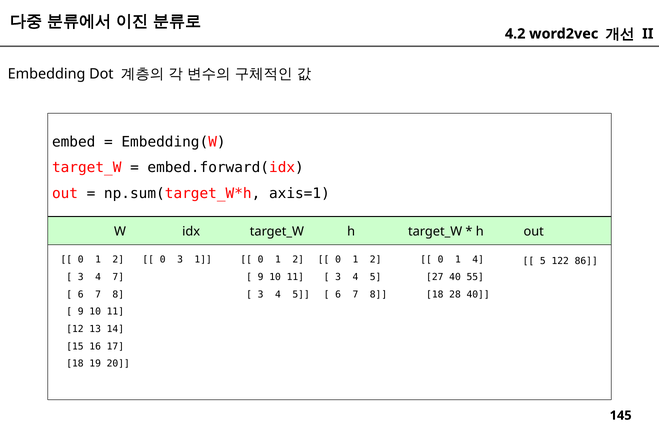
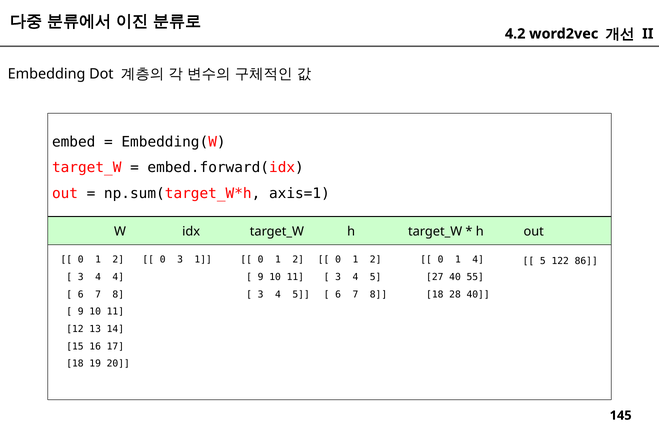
4 7: 7 -> 4
